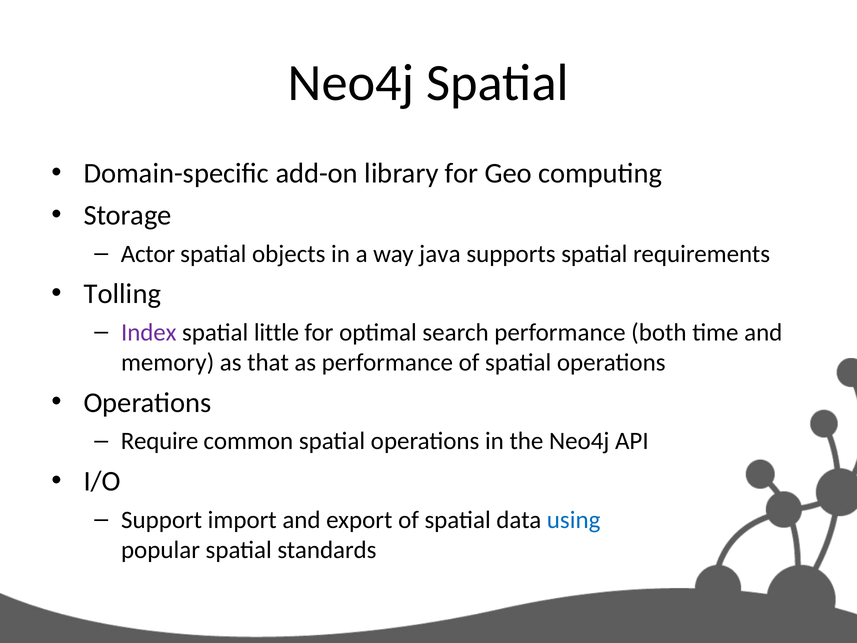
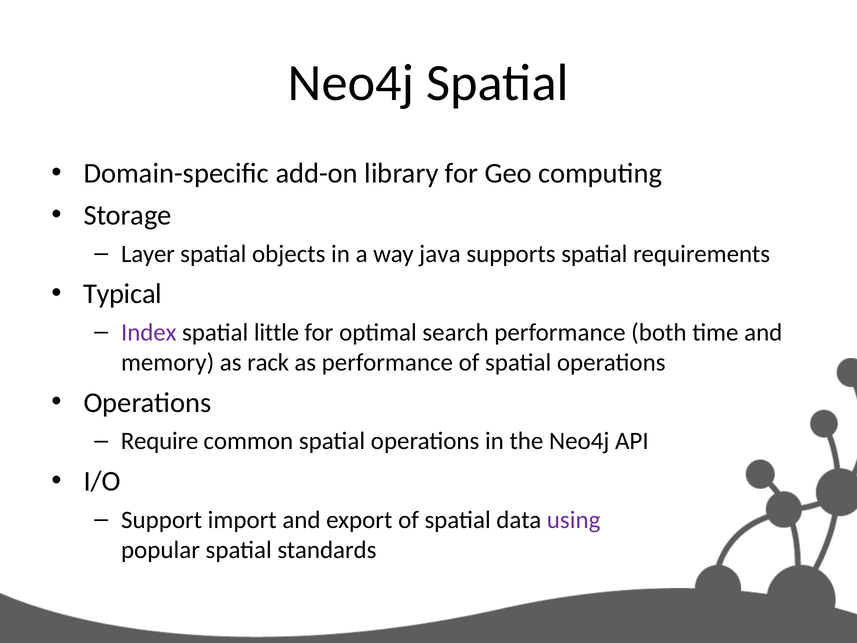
Actor: Actor -> Layer
Tolling: Tolling -> Typical
that: that -> rack
using colour: blue -> purple
